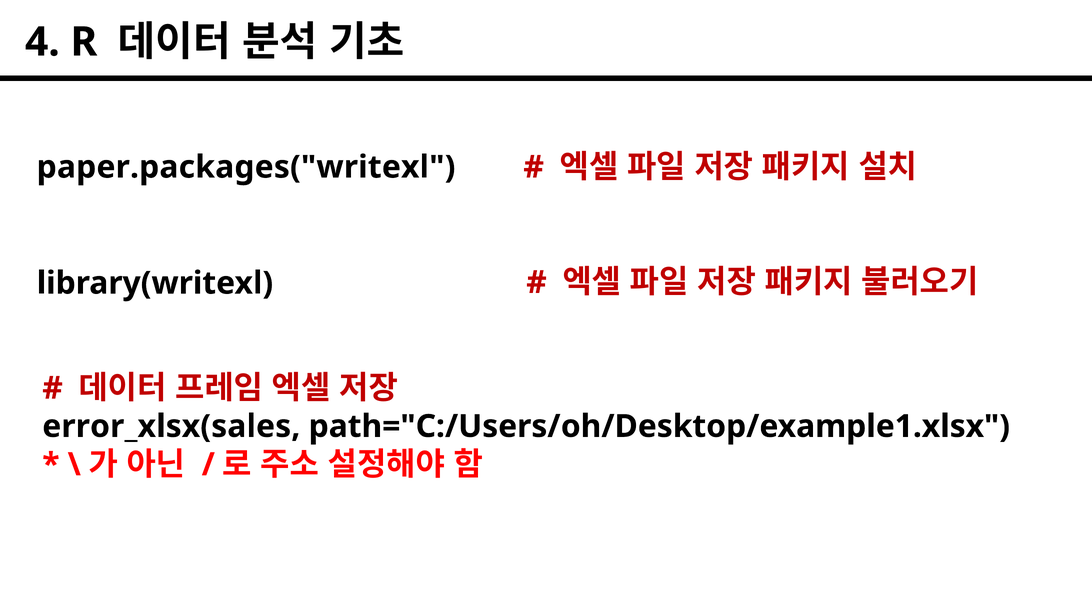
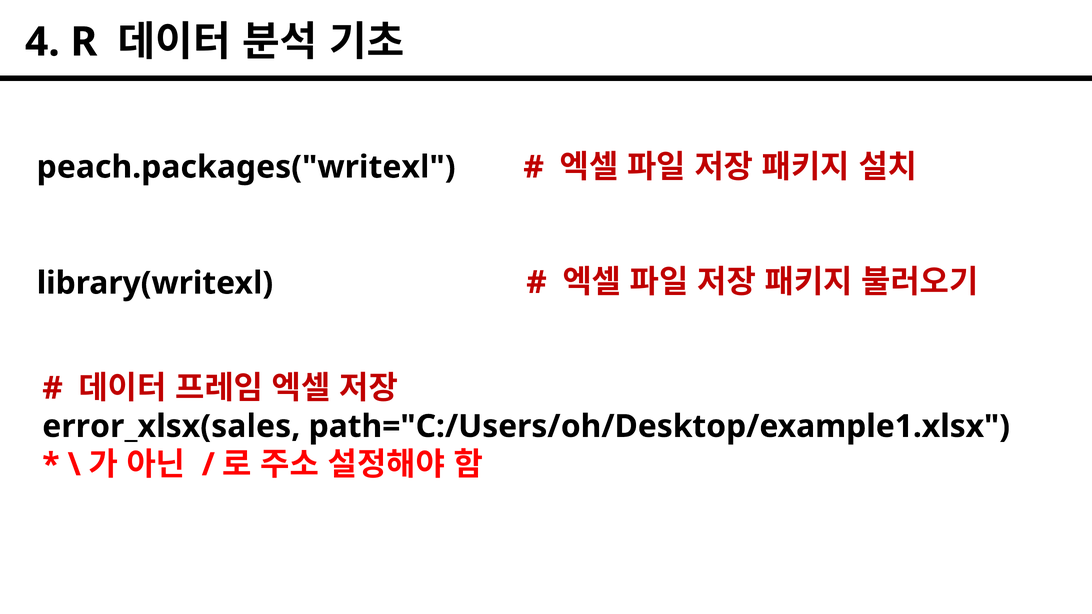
paper.packages("writexl: paper.packages("writexl -> peach.packages("writexl
